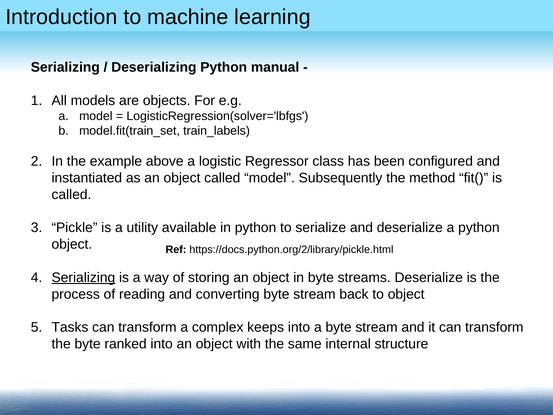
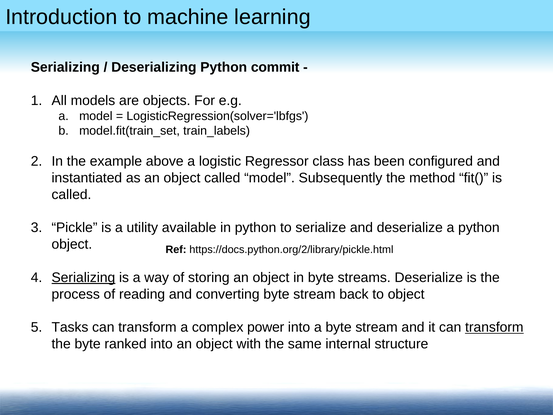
manual: manual -> commit
keeps: keeps -> power
transform at (494, 327) underline: none -> present
